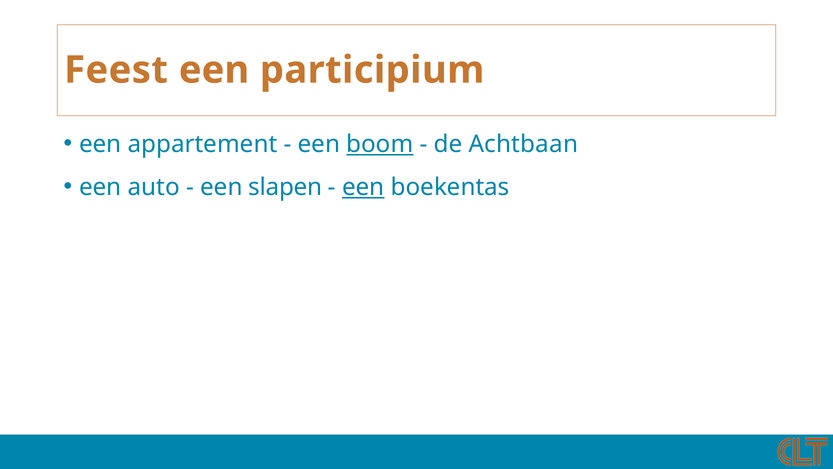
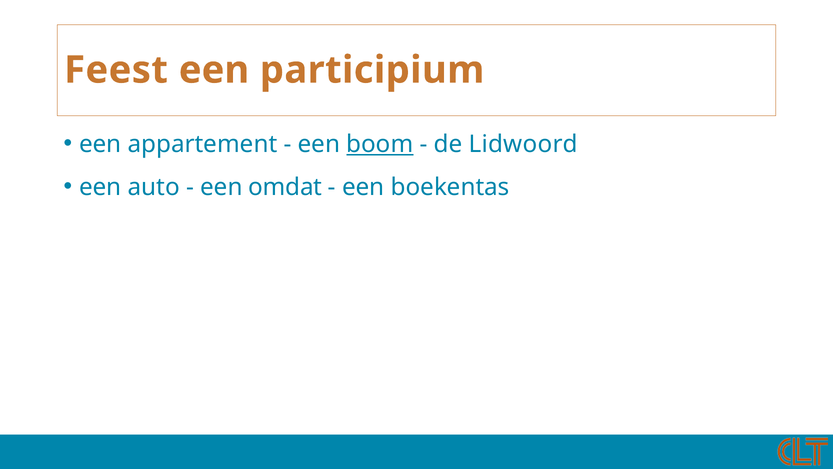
Achtbaan: Achtbaan -> Lidwoord
slapen: slapen -> omdat
een at (363, 187) underline: present -> none
